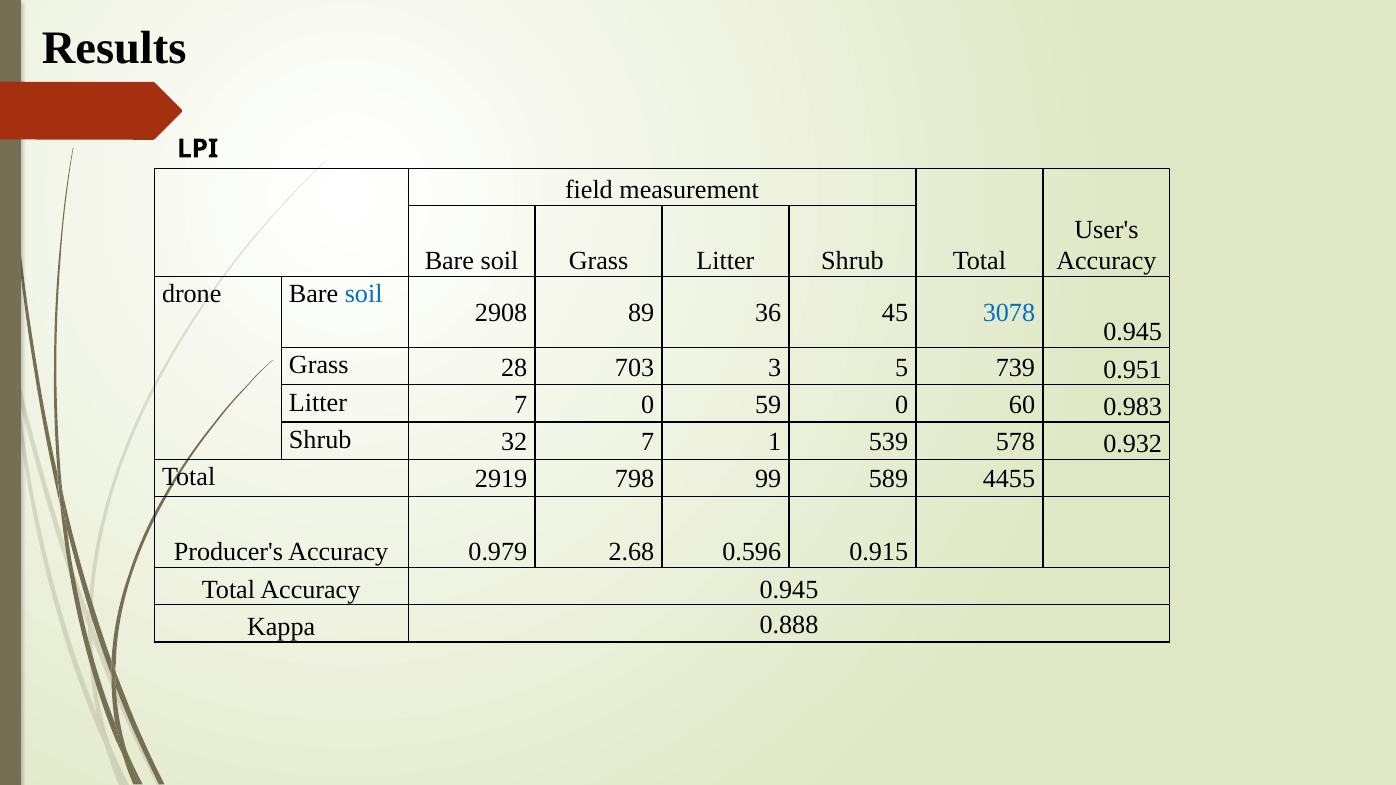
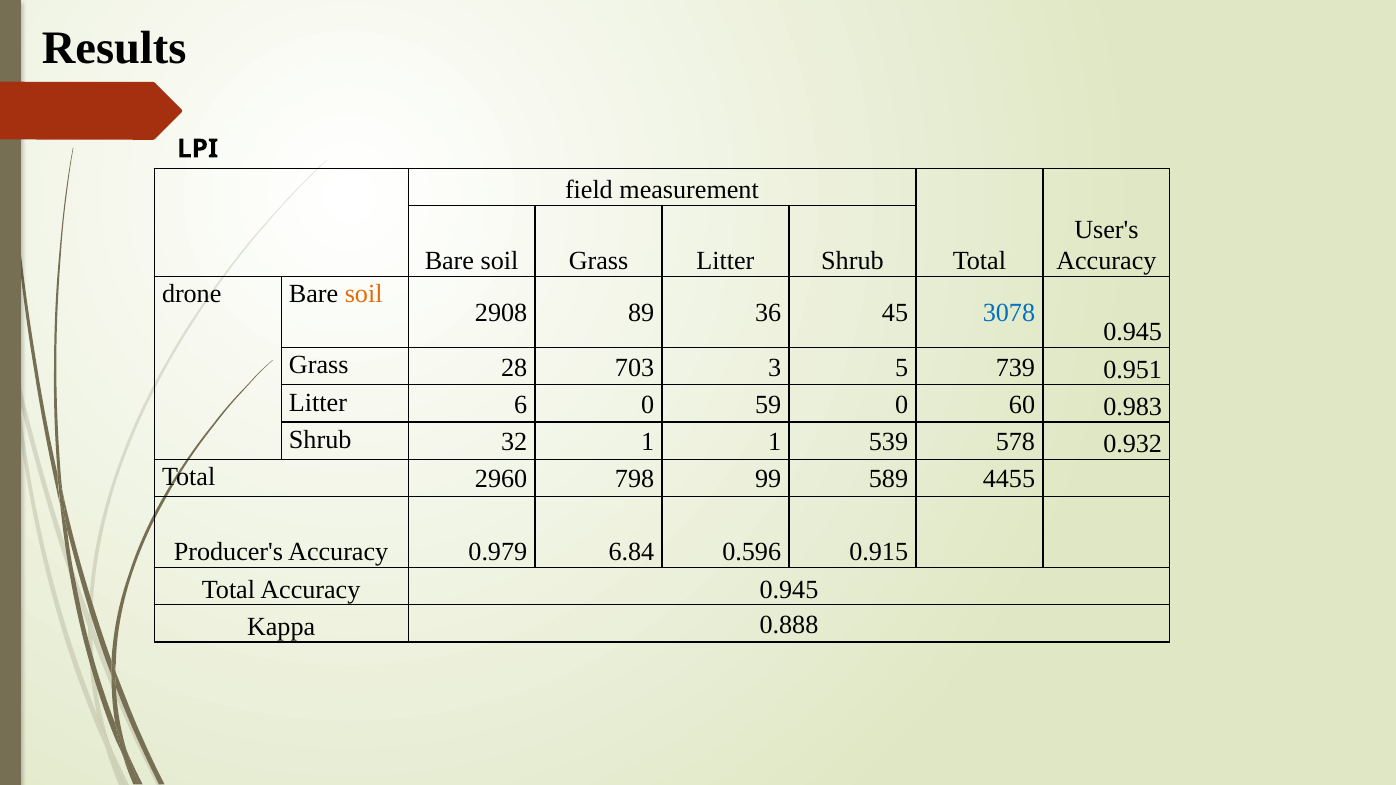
soil at (364, 294) colour: blue -> orange
Litter 7: 7 -> 6
32 7: 7 -> 1
2919: 2919 -> 2960
2.68: 2.68 -> 6.84
